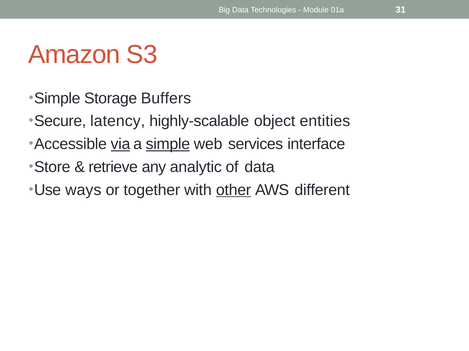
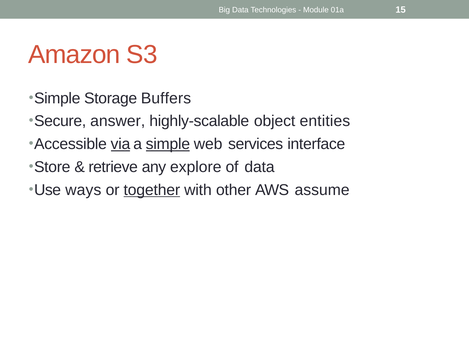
31: 31 -> 15
latency: latency -> answer
analytic: analytic -> explore
together underline: none -> present
other underline: present -> none
different: different -> assume
